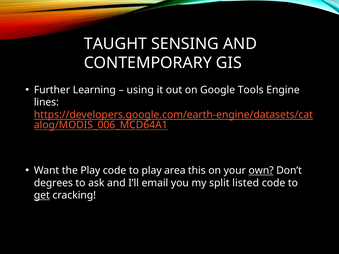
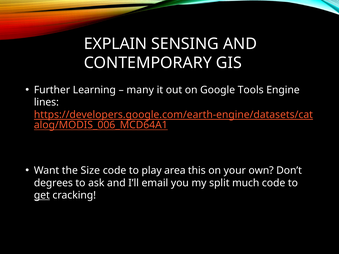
TAUGHT: TAUGHT -> EXPLAIN
using: using -> many
the Play: Play -> Size
own underline: present -> none
listed: listed -> much
